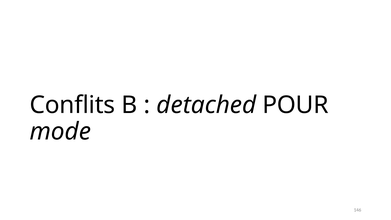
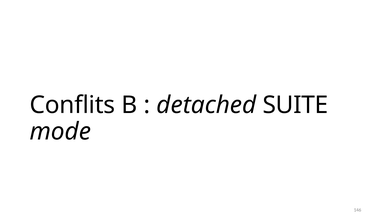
POUR: POUR -> SUITE
